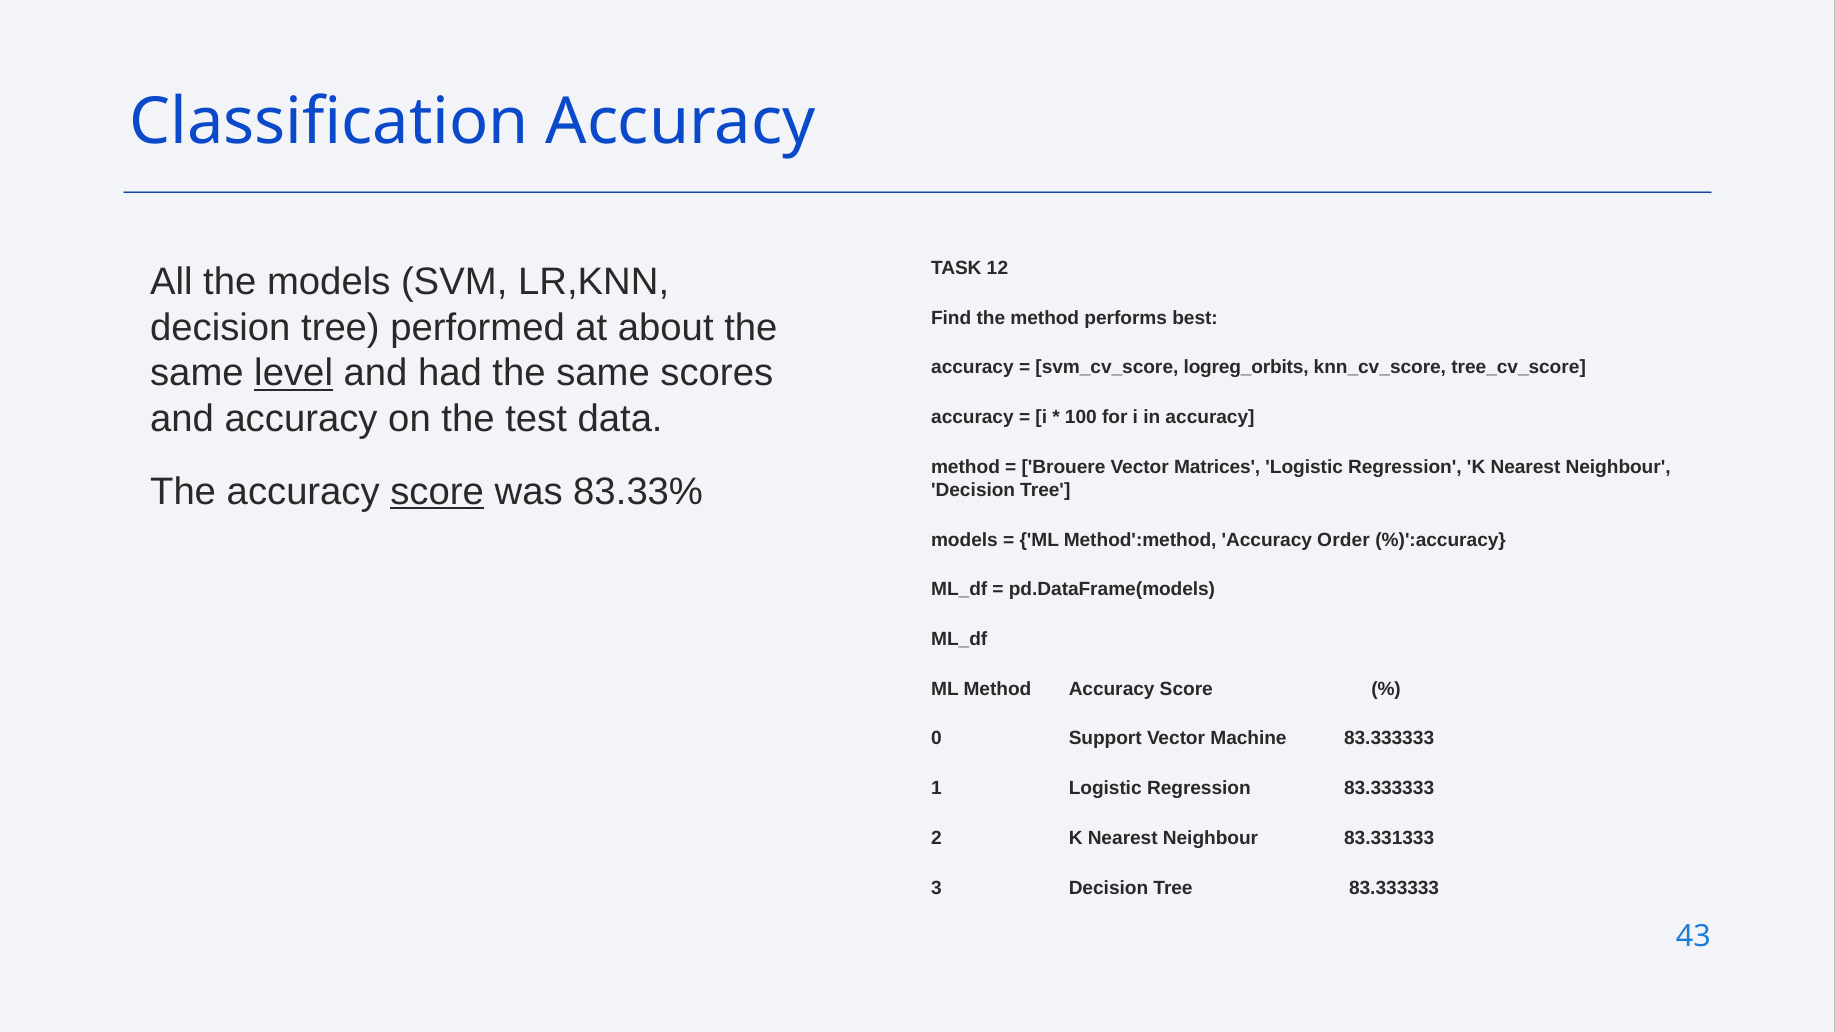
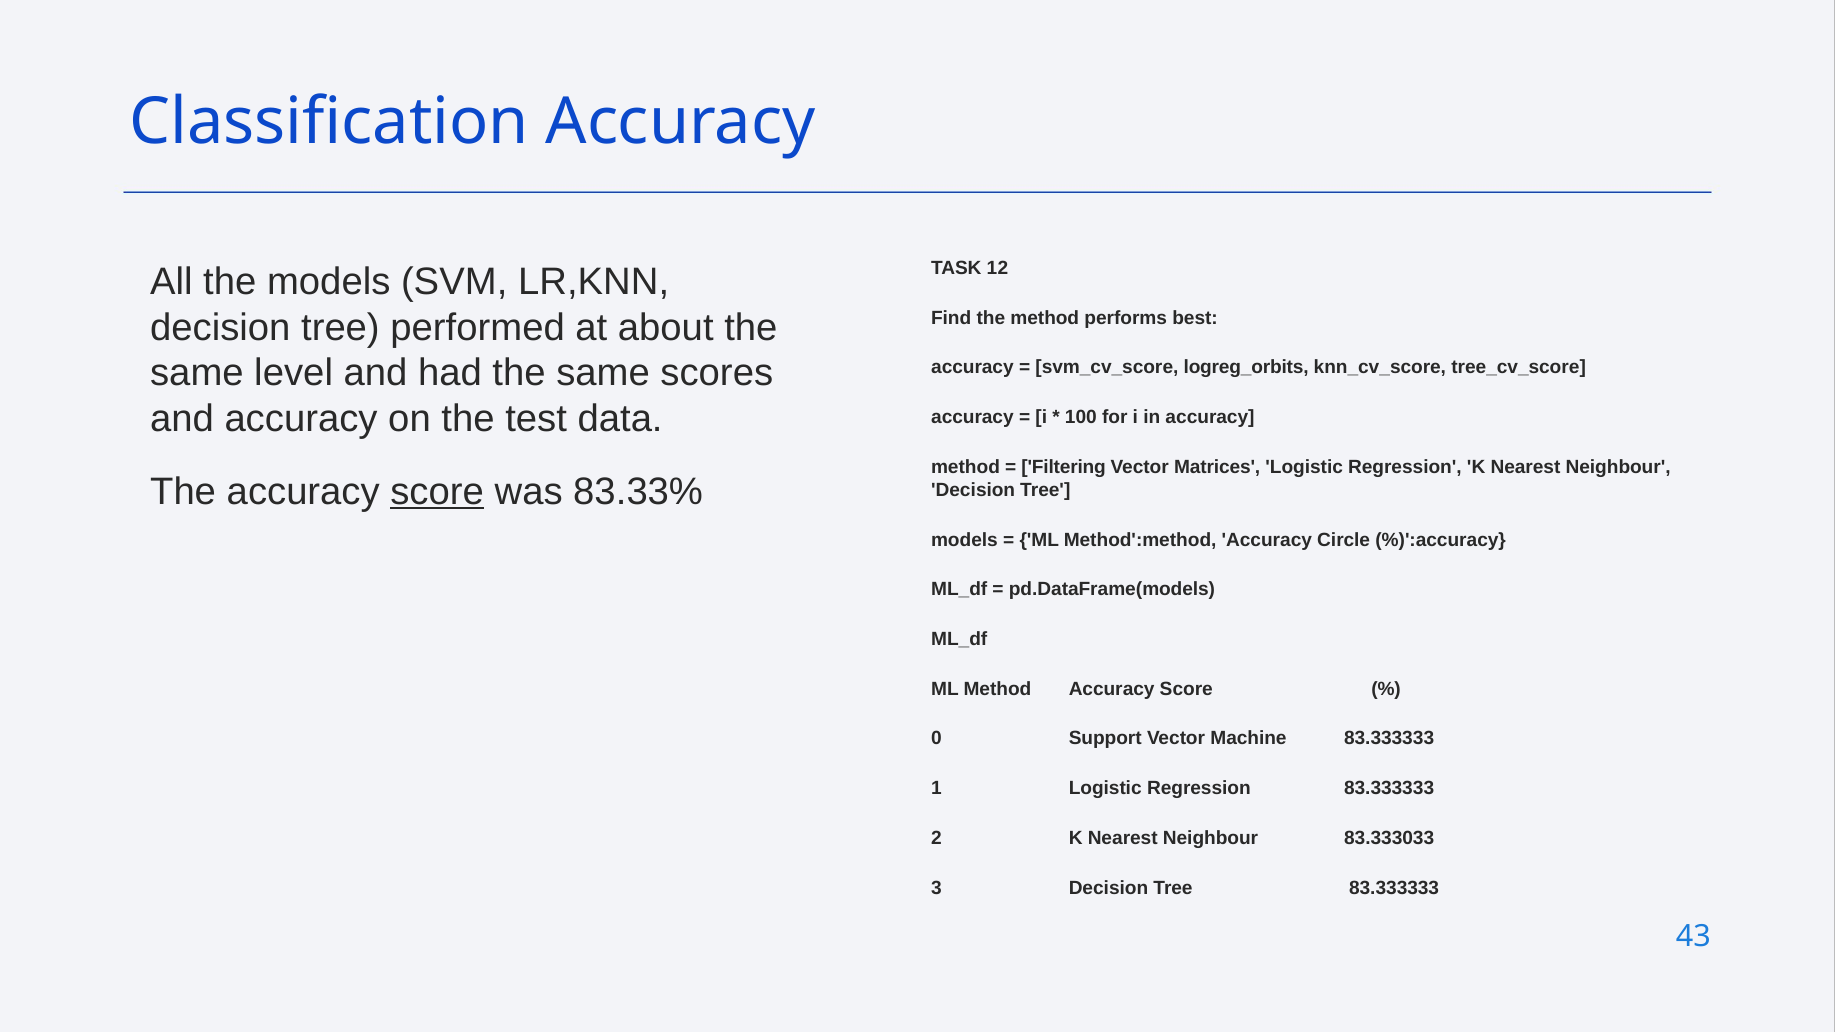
level underline: present -> none
Brouere: Brouere -> Filtering
Order: Order -> Circle
83.331333: 83.331333 -> 83.333033
